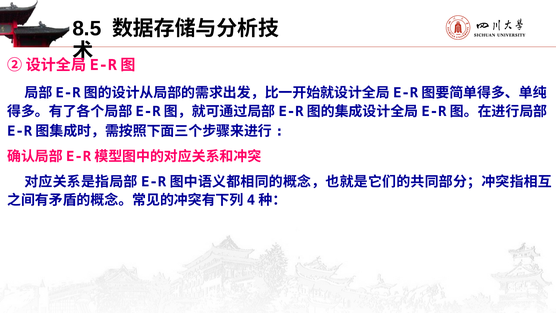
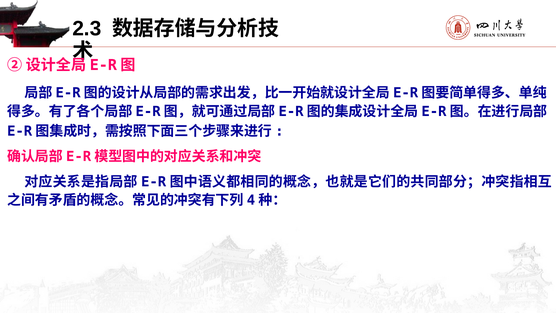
8.5: 8.5 -> 2.3
